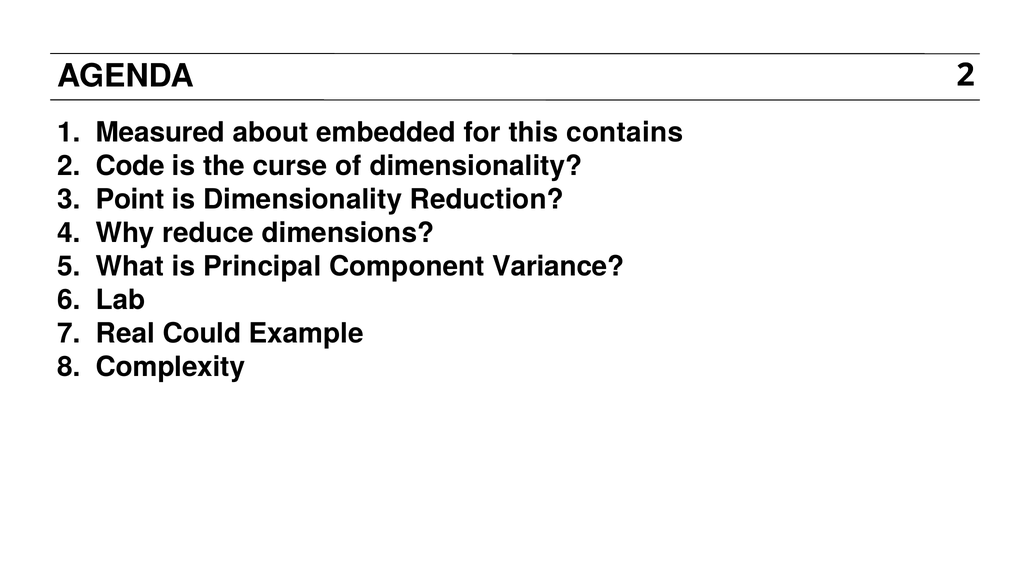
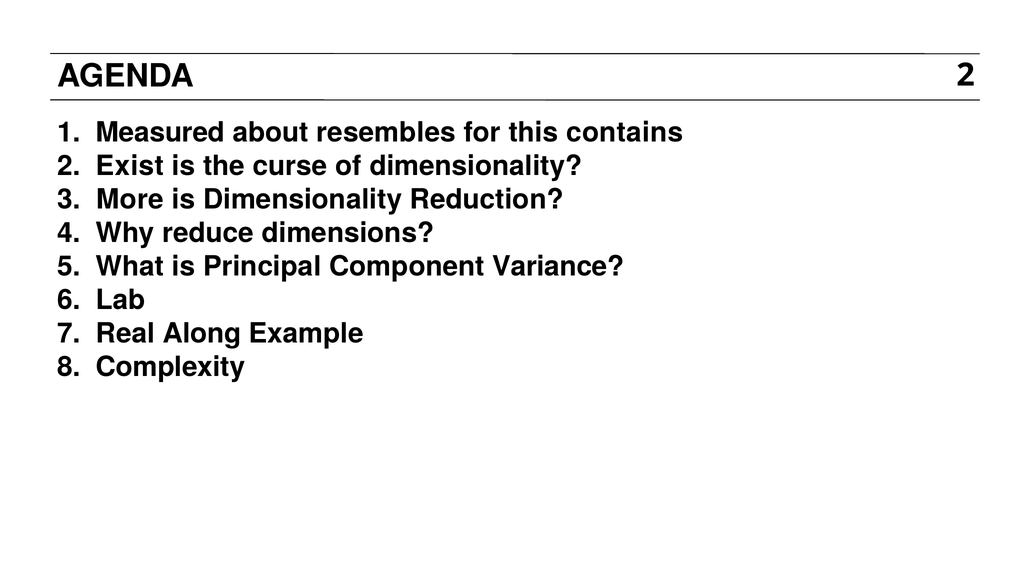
embedded: embedded -> resembles
Code: Code -> Exist
Point: Point -> More
Could: Could -> Along
